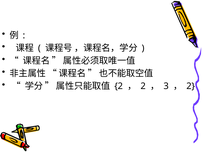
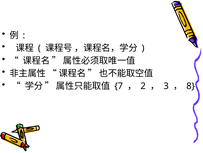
2 at (119, 86): 2 -> 7
2 at (191, 86): 2 -> 8
